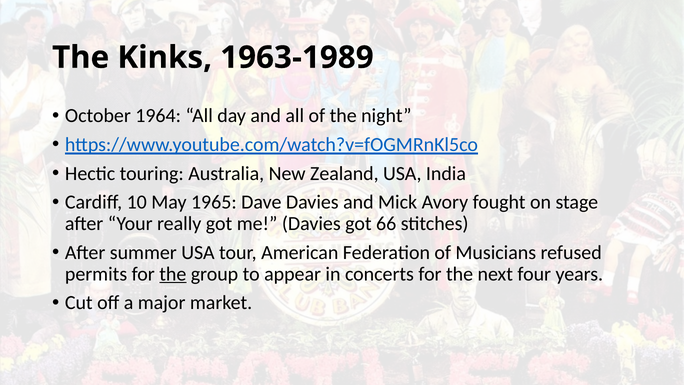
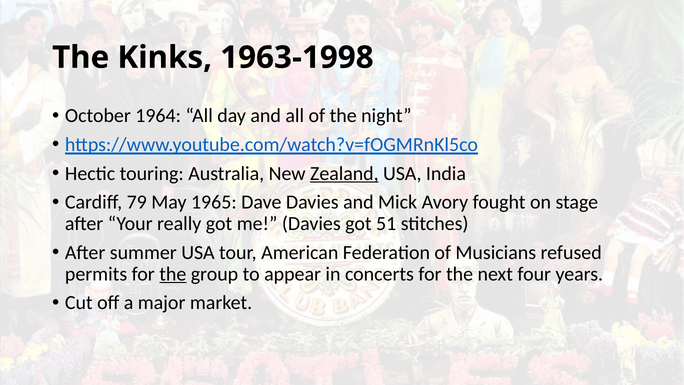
1963-1989: 1963-1989 -> 1963-1998
Zealand underline: none -> present
10: 10 -> 79
66: 66 -> 51
